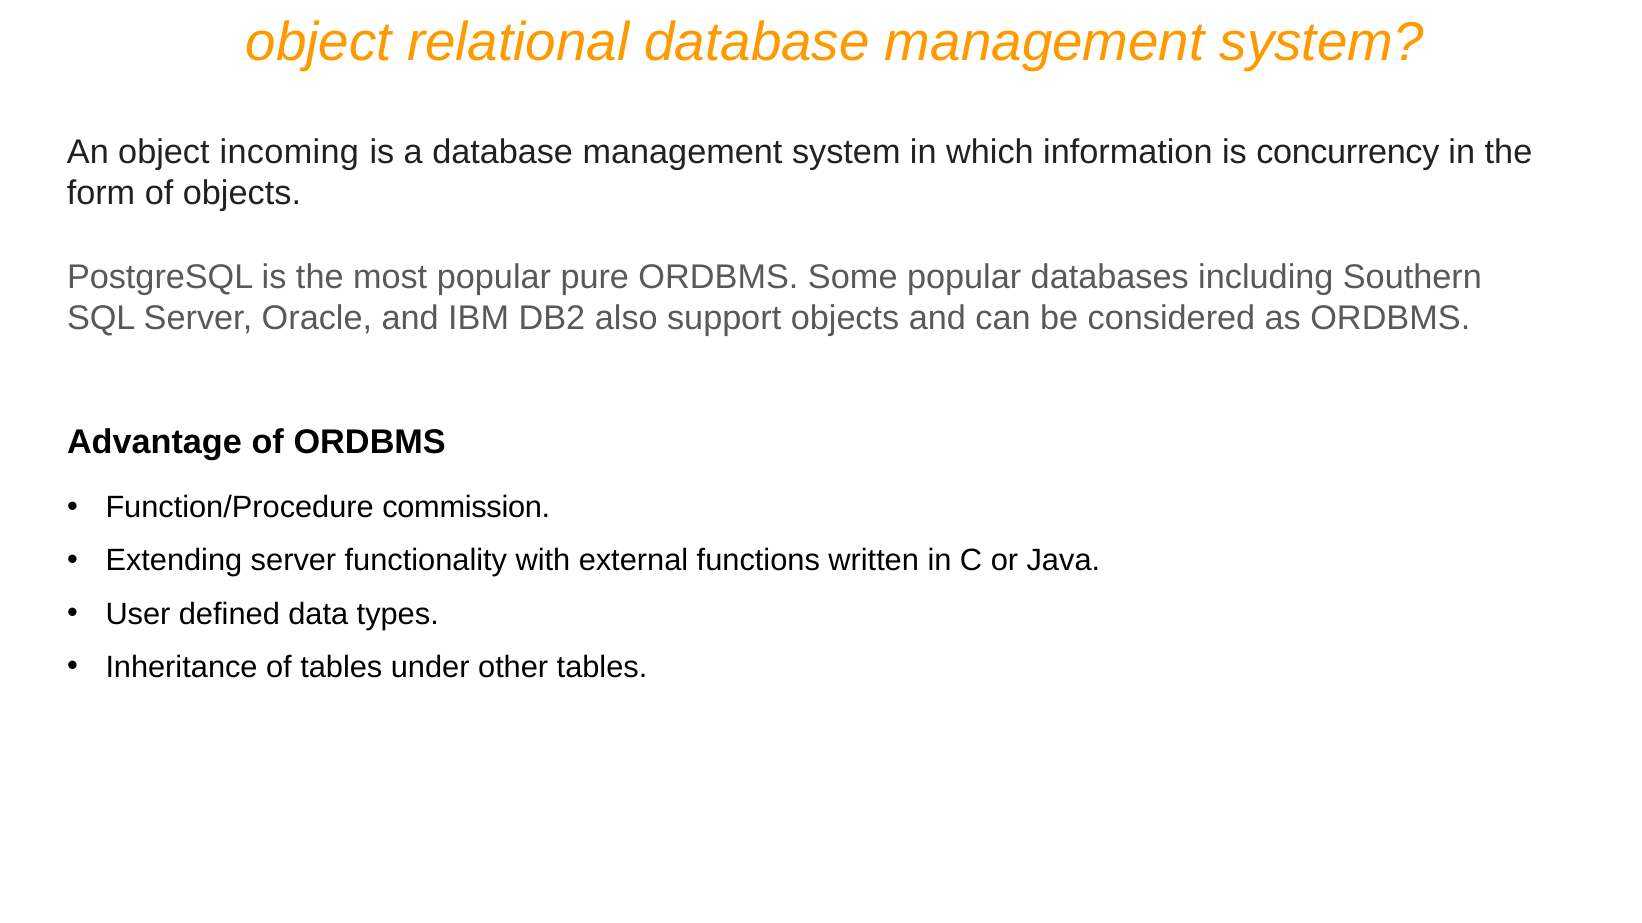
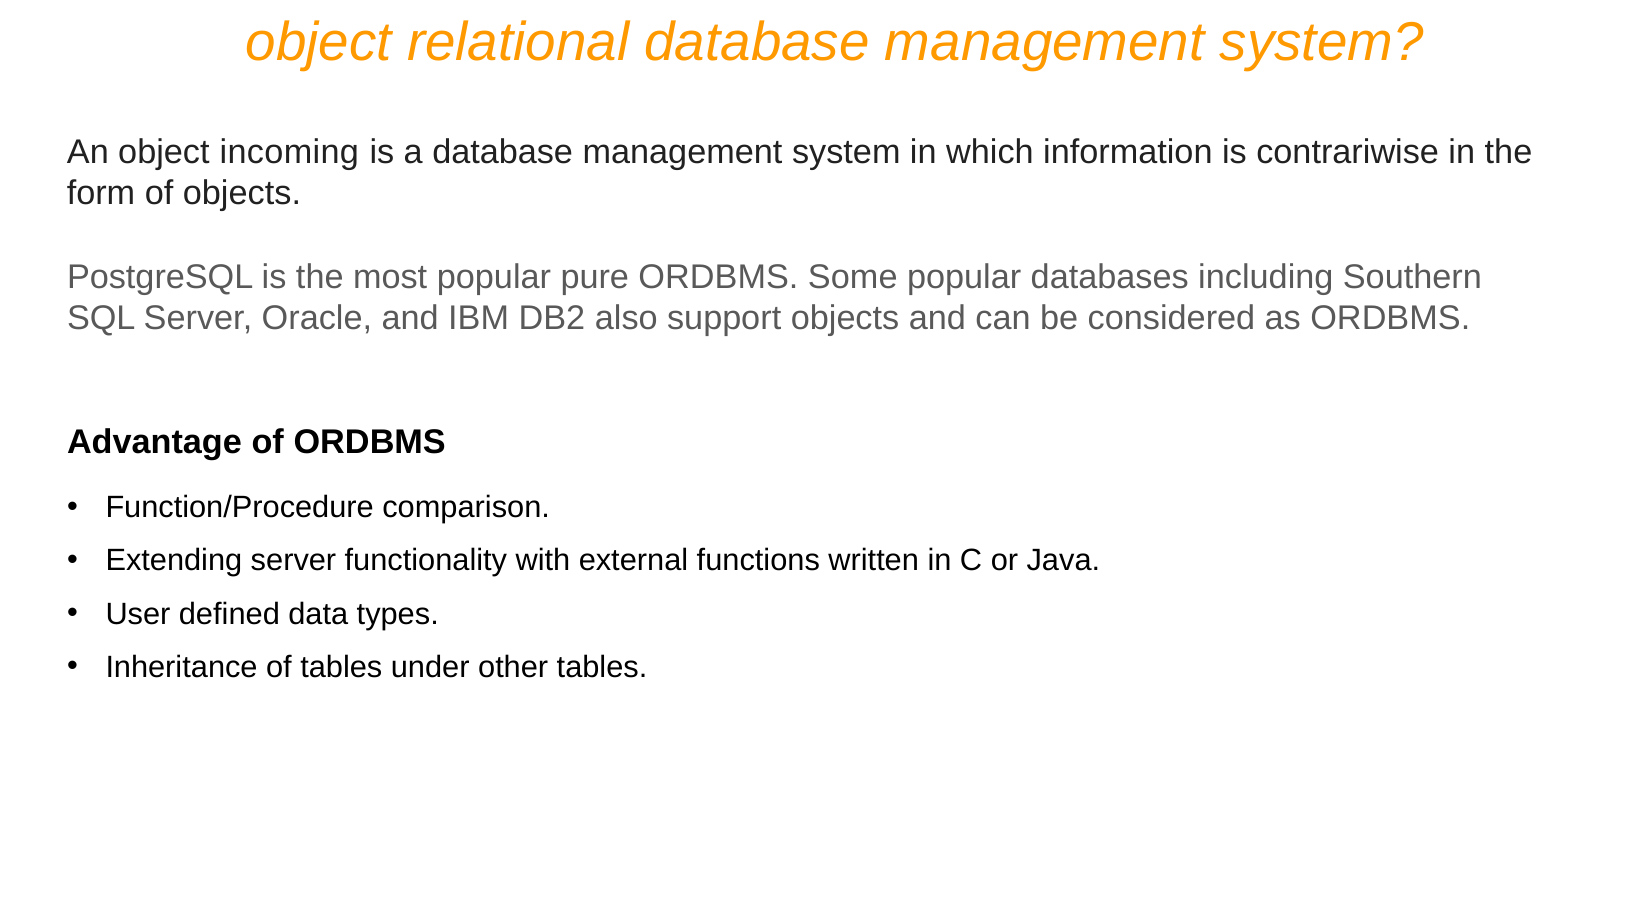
concurrency: concurrency -> contrariwise
commission: commission -> comparison
